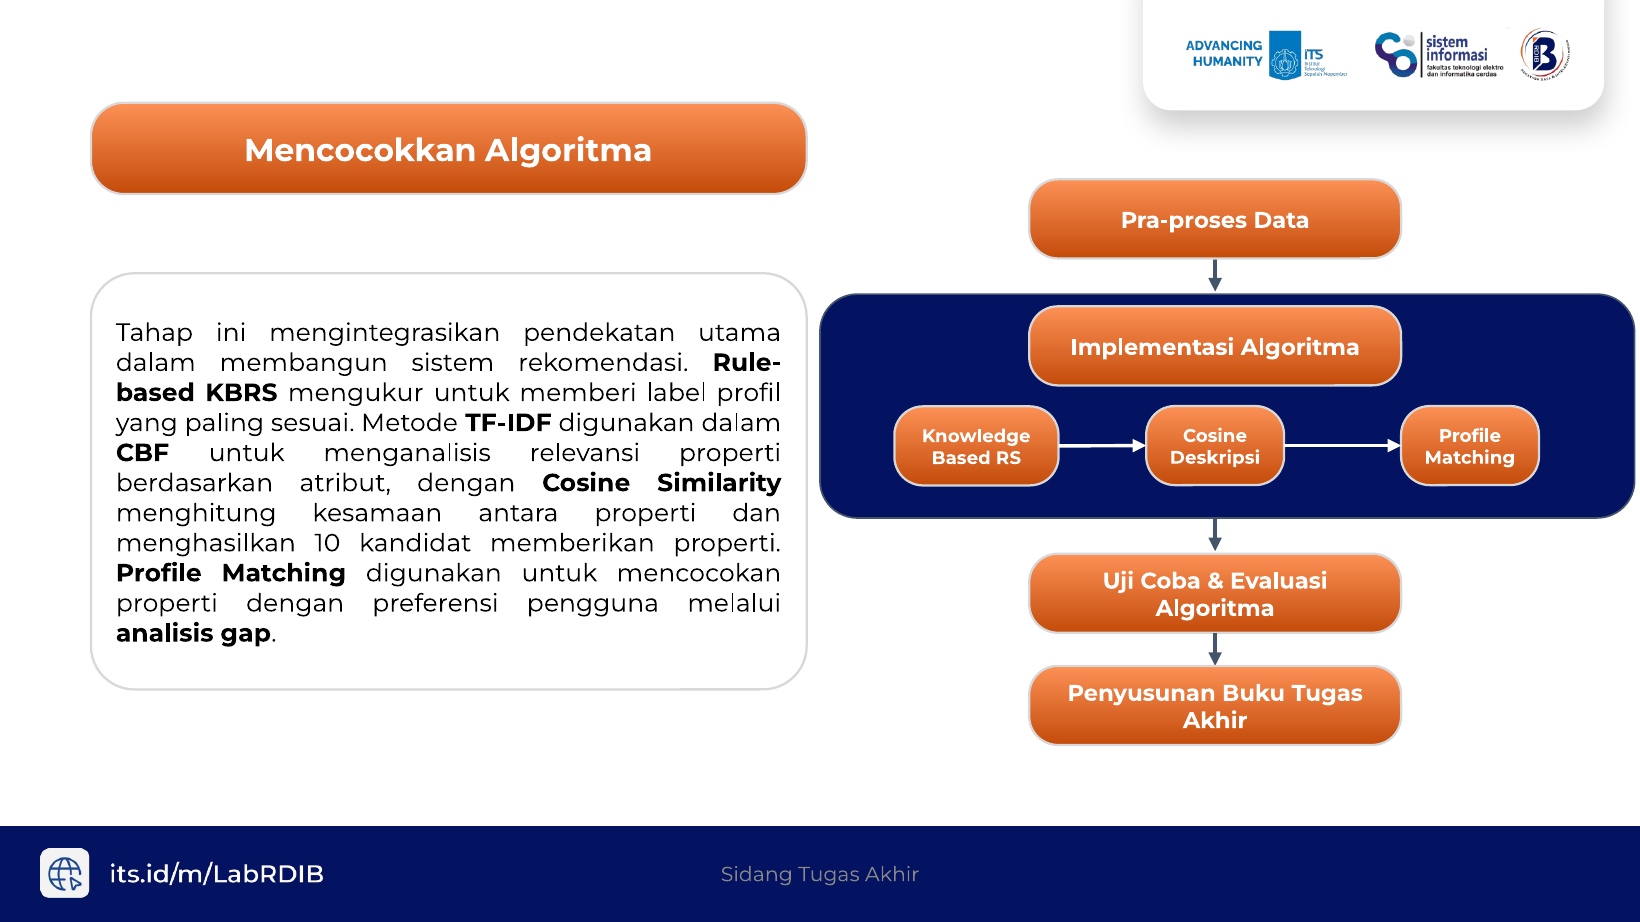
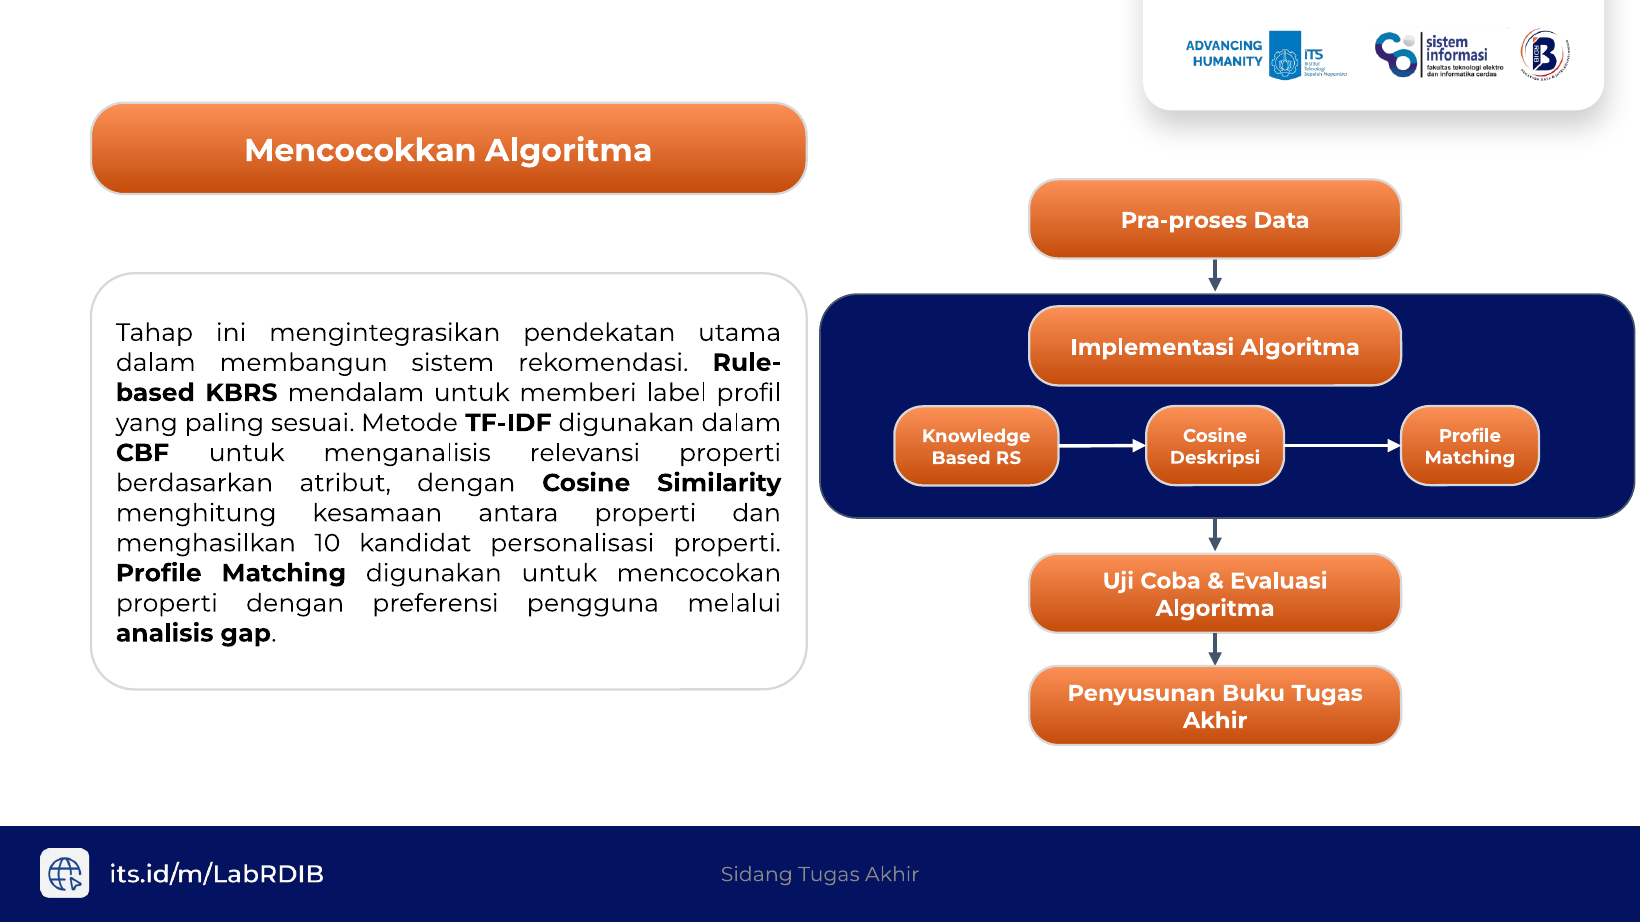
mengukur: mengukur -> mendalam
memberikan: memberikan -> personalisasi
